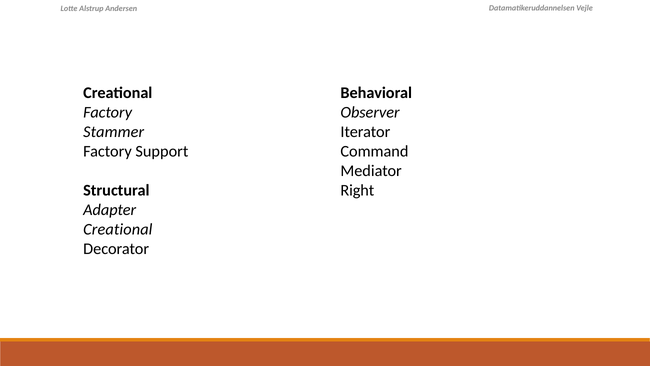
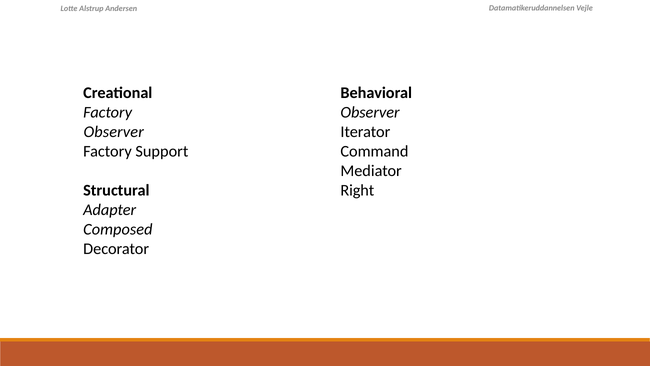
Stammer at (114, 132): Stammer -> Observer
Creational at (118, 229): Creational -> Composed
